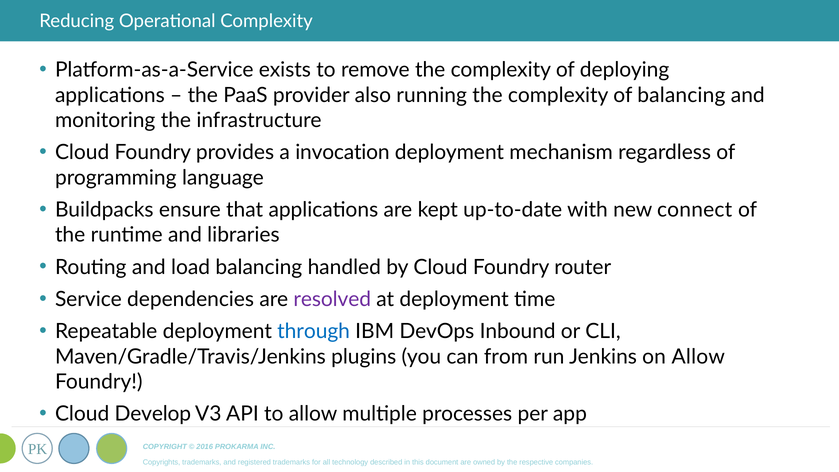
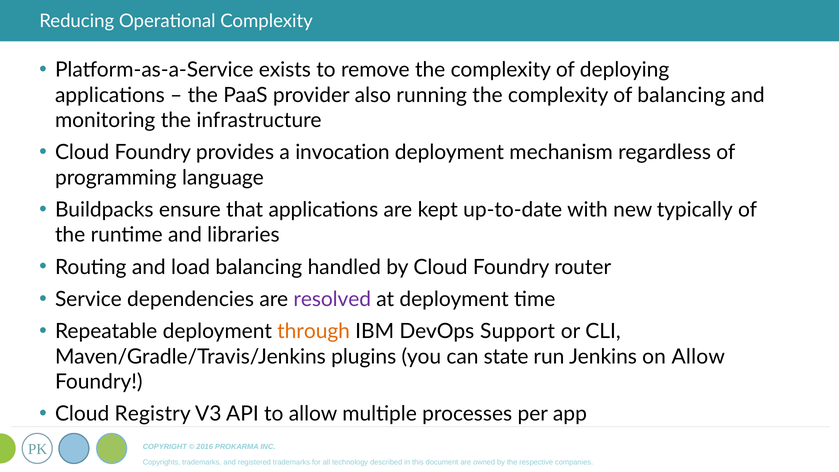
connect: connect -> typically
through colour: blue -> orange
Inbound: Inbound -> Support
from: from -> state
Develop: Develop -> Registry
